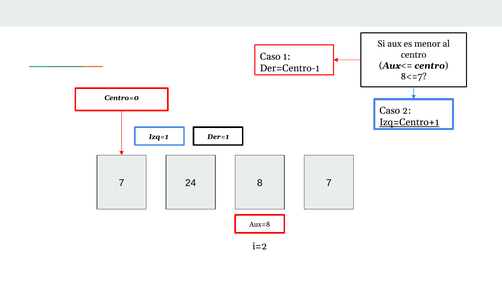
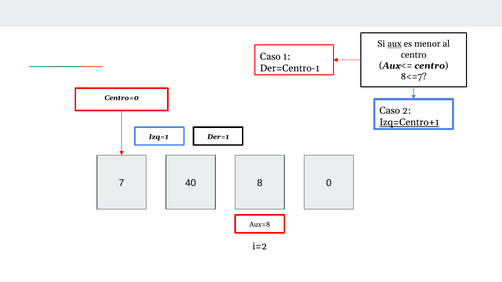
aux underline: none -> present
24: 24 -> 40
8 7: 7 -> 0
